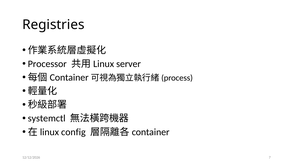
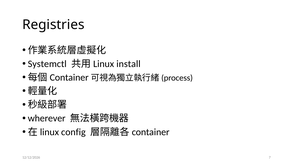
Processor: Processor -> Systemctl
server: server -> install
systemctl: systemctl -> wherever
